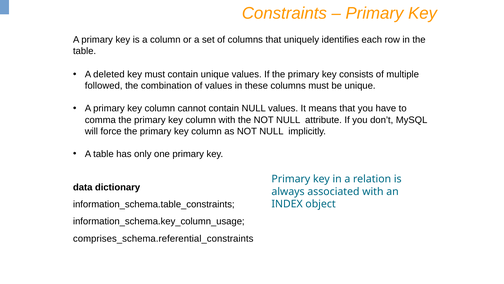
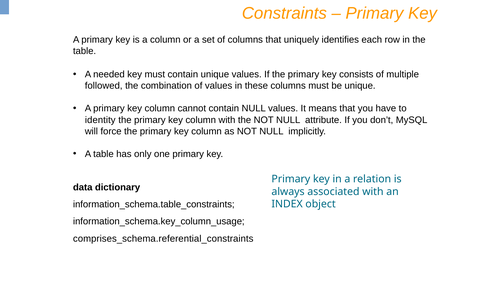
deleted: deleted -> needed
comma: comma -> identity
